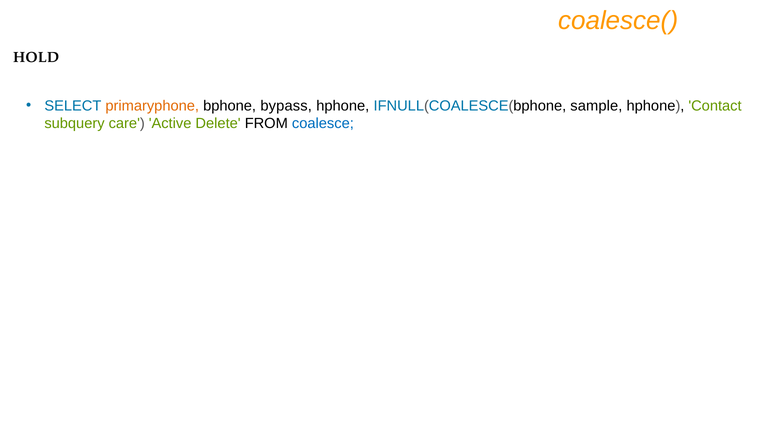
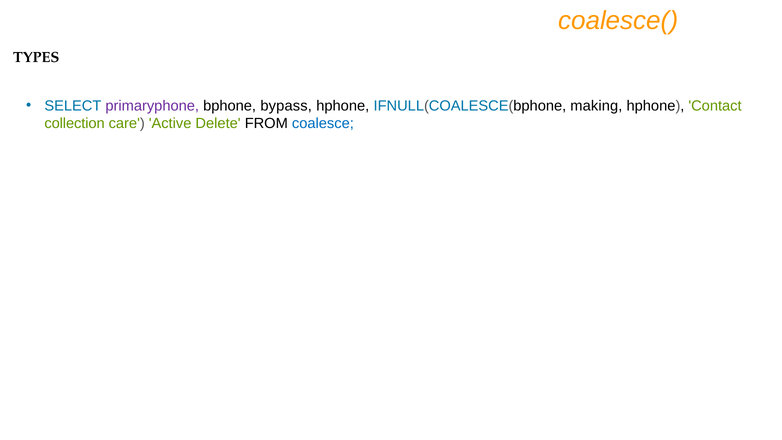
HOLD: HOLD -> TYPES
primaryphone colour: orange -> purple
sample: sample -> making
subquery: subquery -> collection
